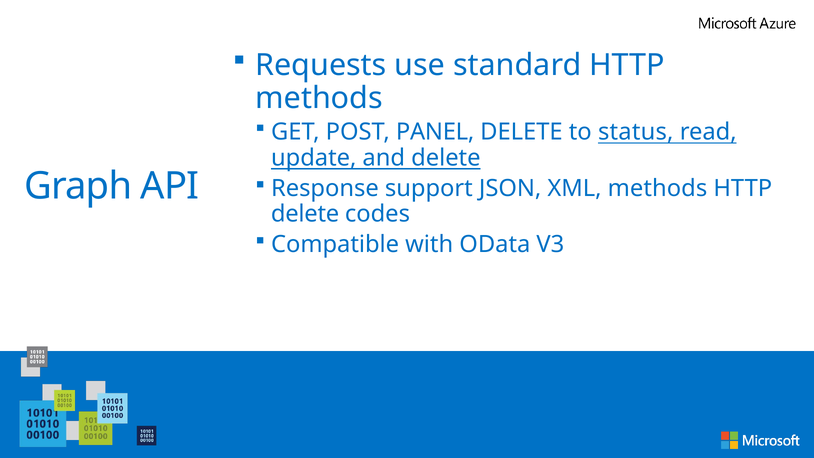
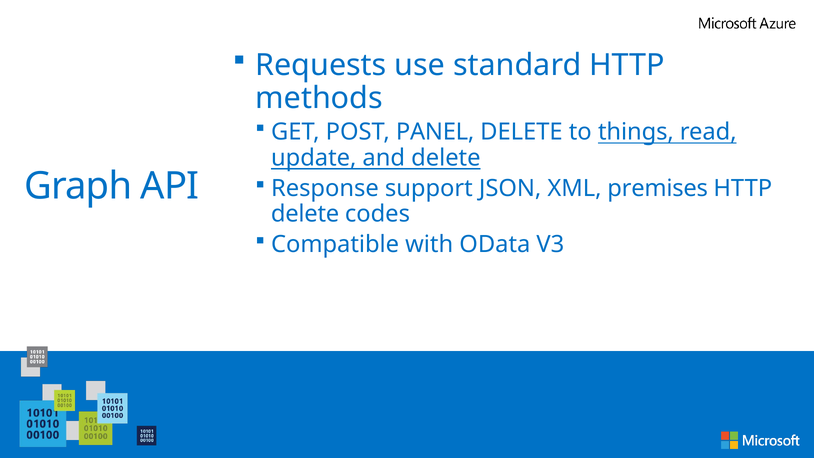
status: status -> things
XML methods: methods -> premises
